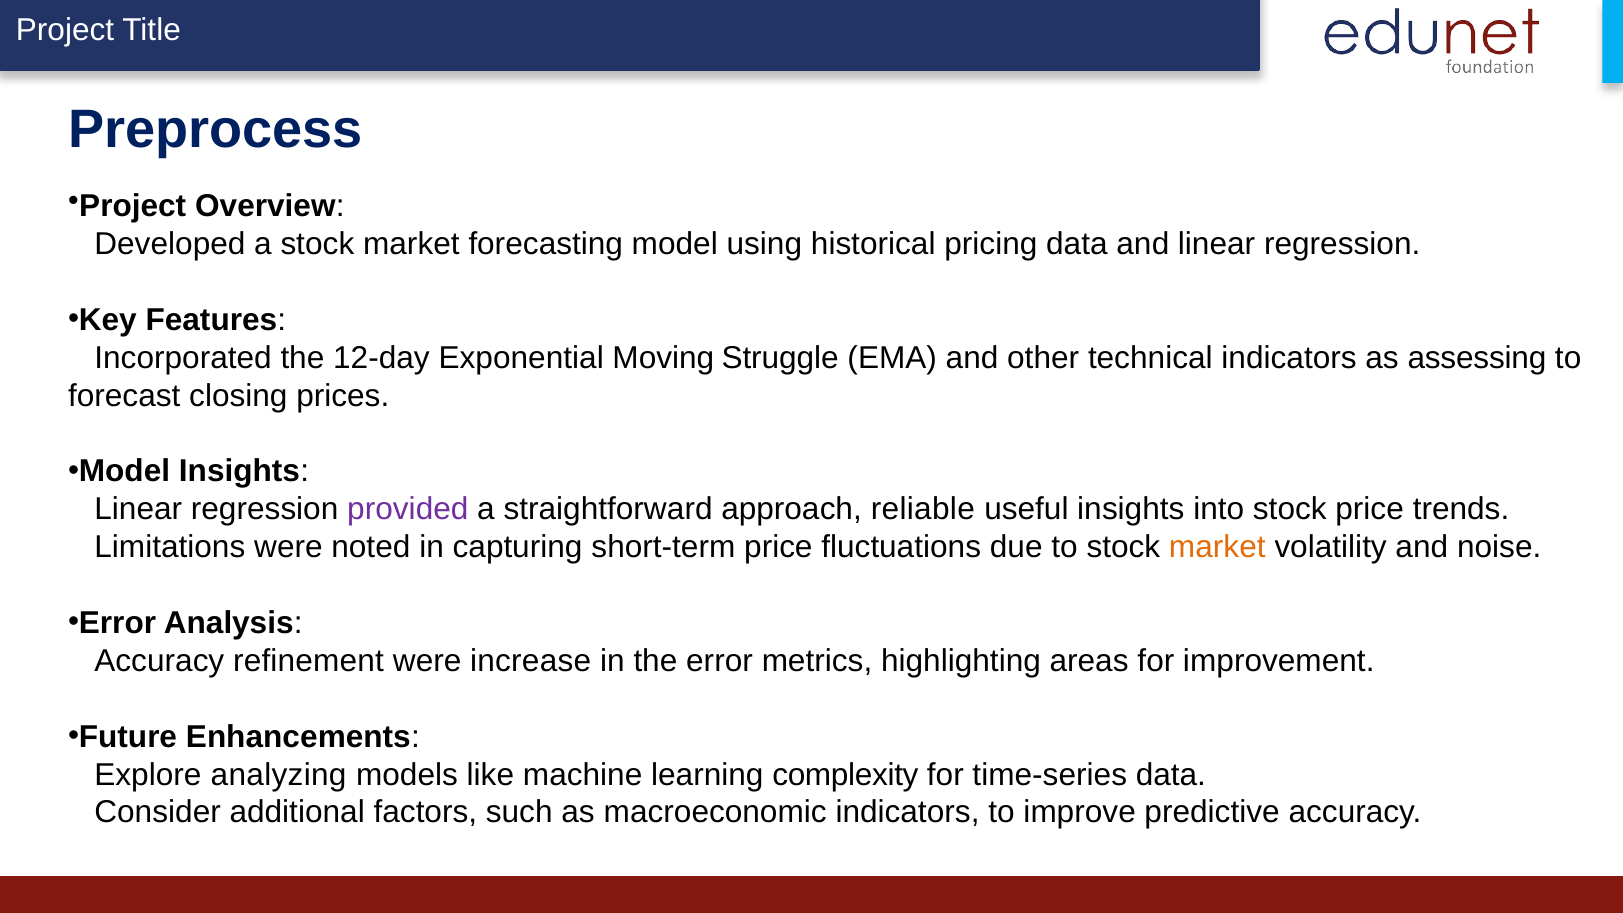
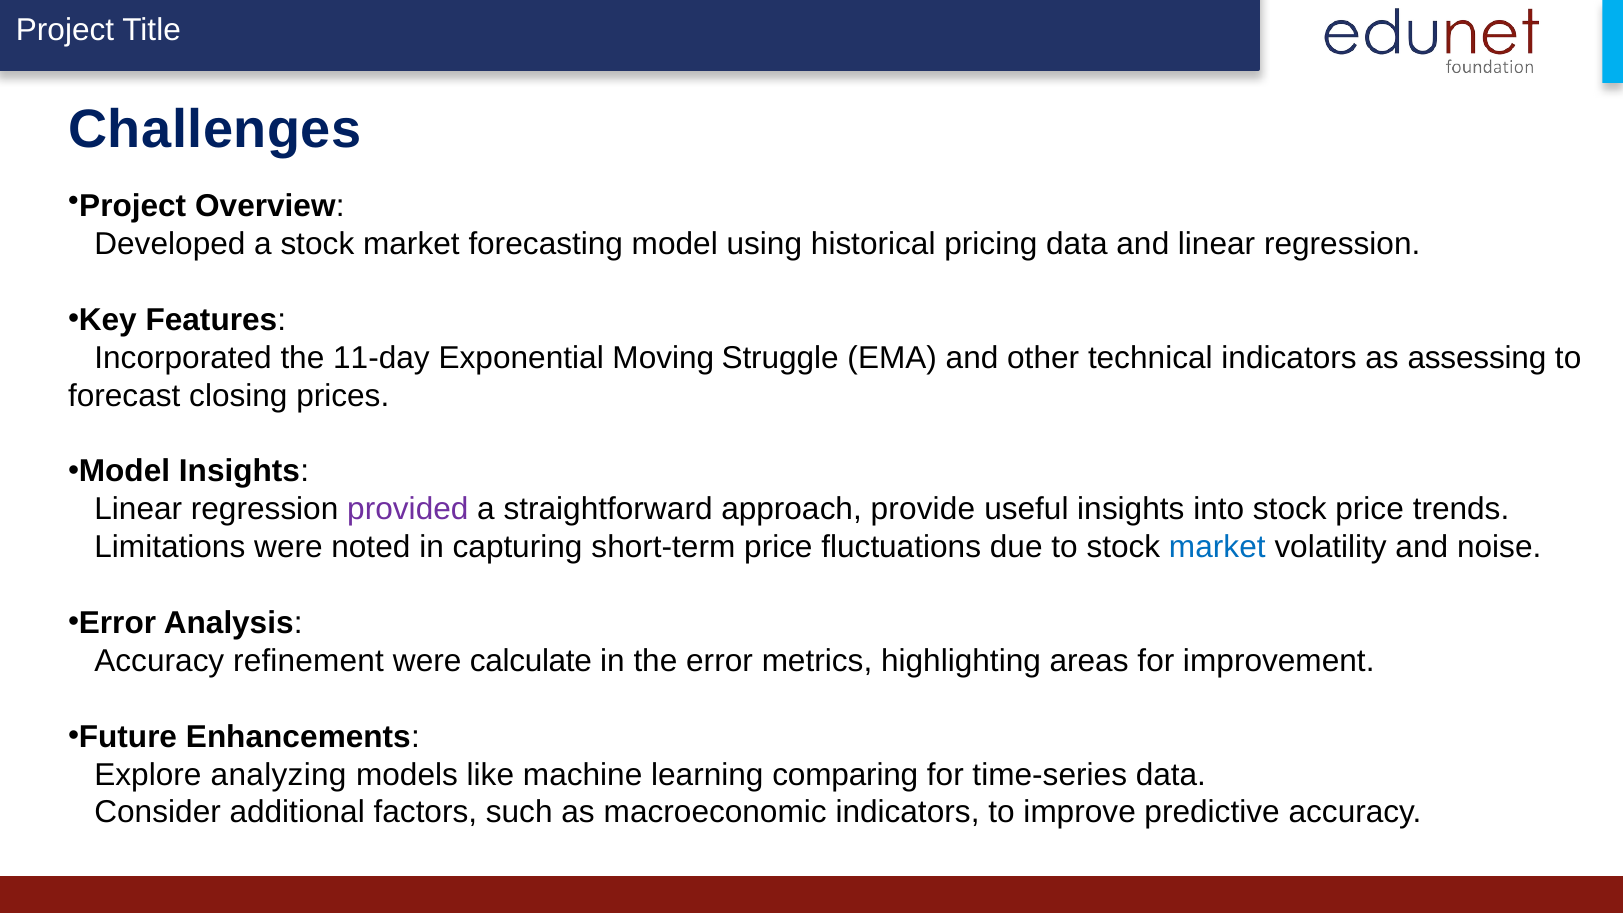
Preprocess: Preprocess -> Challenges
12-day: 12-day -> 11-day
reliable: reliable -> provide
market at (1217, 547) colour: orange -> blue
increase: increase -> calculate
complexity: complexity -> comparing
